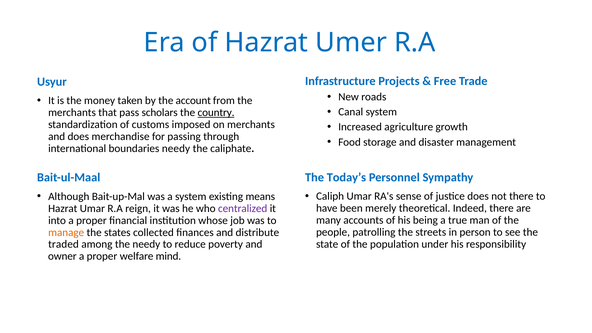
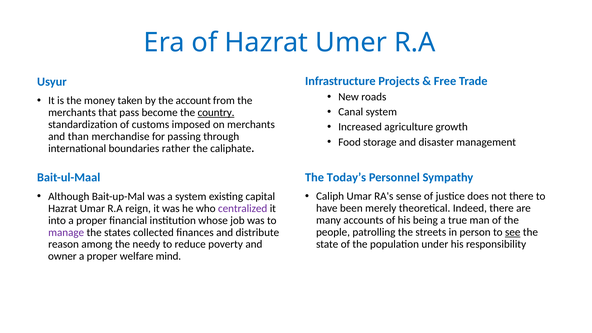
scholars: scholars -> become
and does: does -> than
boundaries needy: needy -> rather
means: means -> capital
see underline: none -> present
manage colour: orange -> purple
traded: traded -> reason
